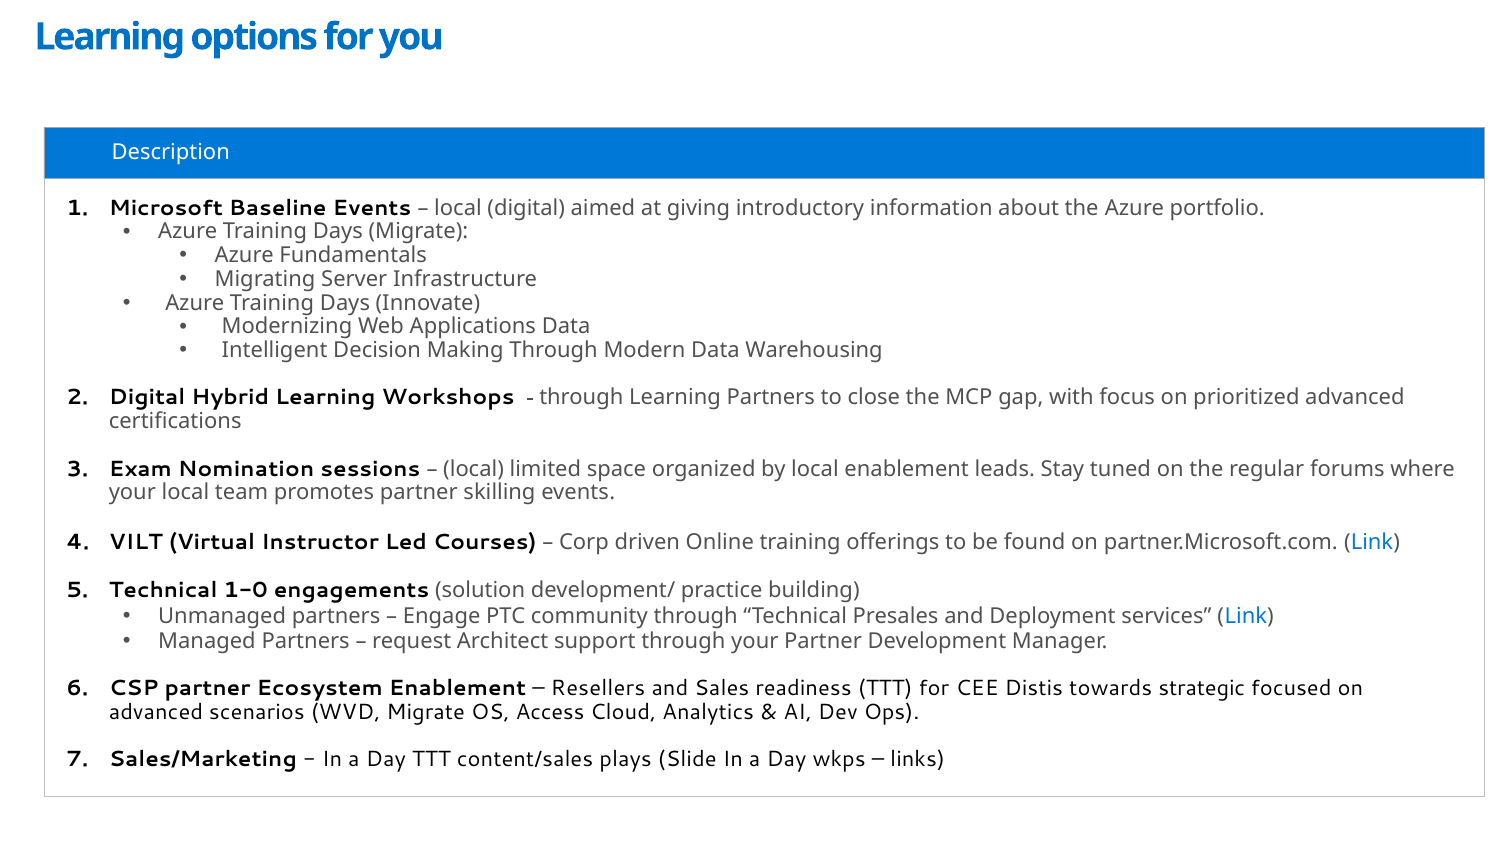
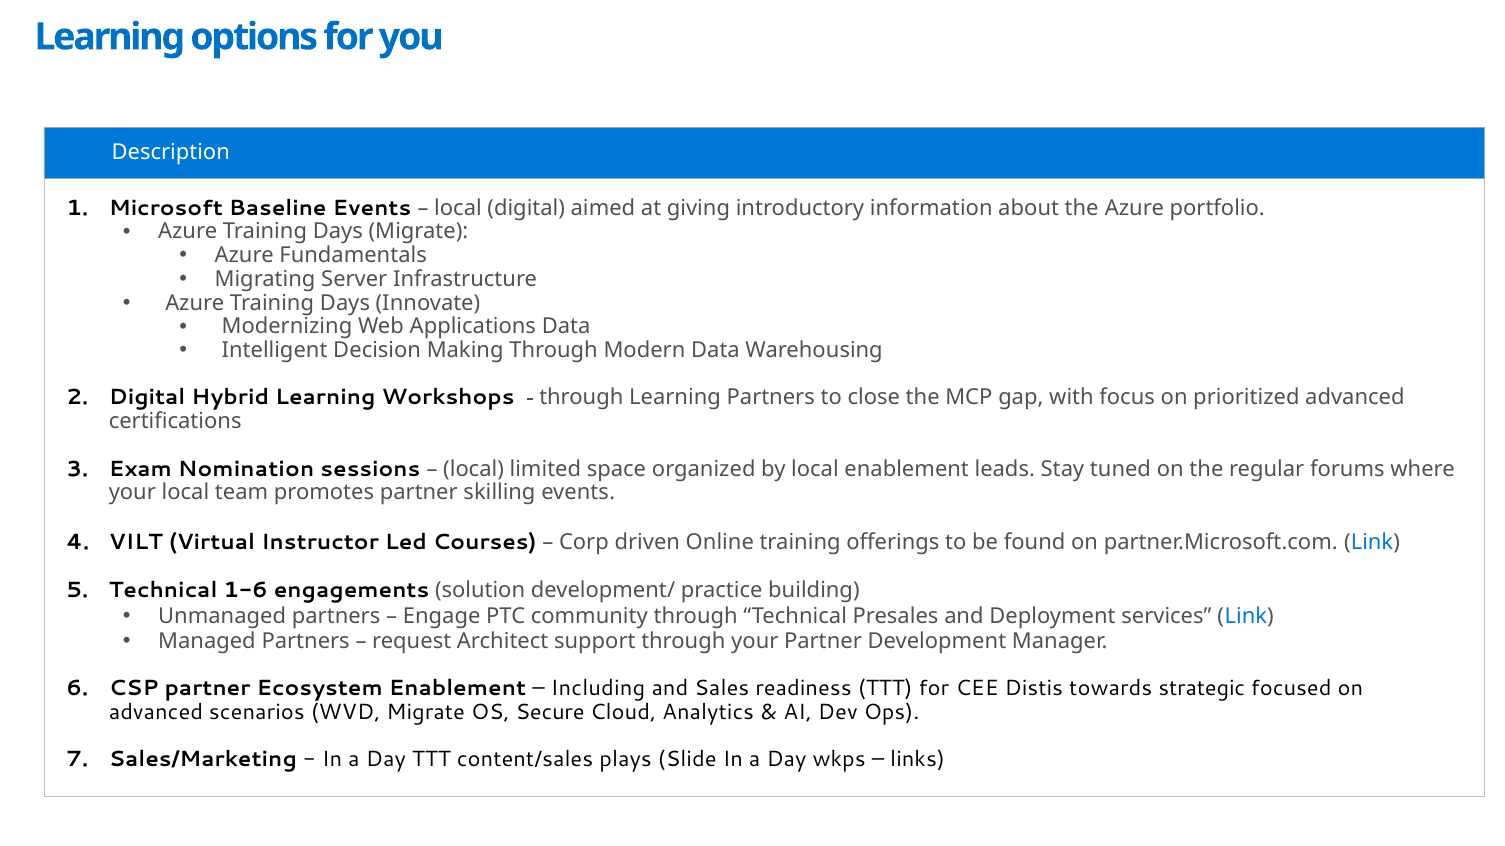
1-0: 1-0 -> 1-6
Resellers: Resellers -> Including
Access: Access -> Secure
